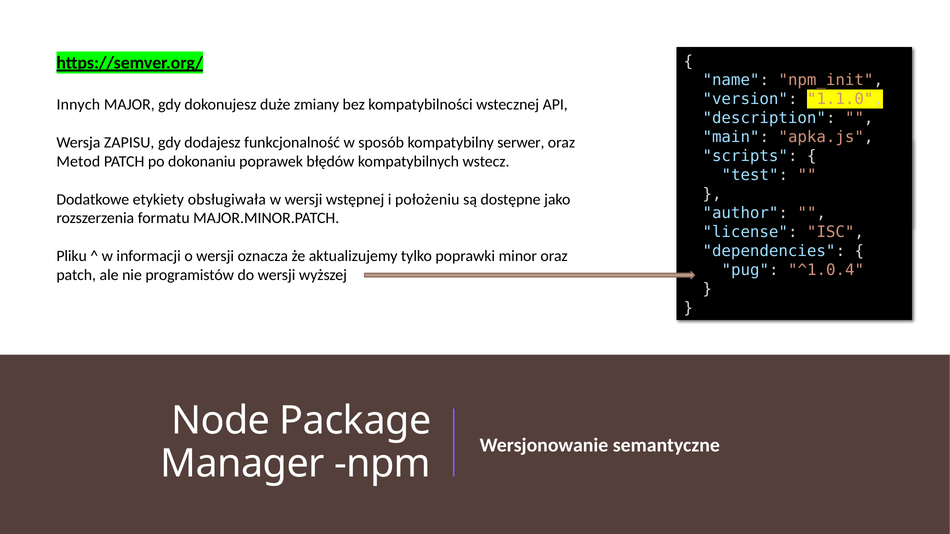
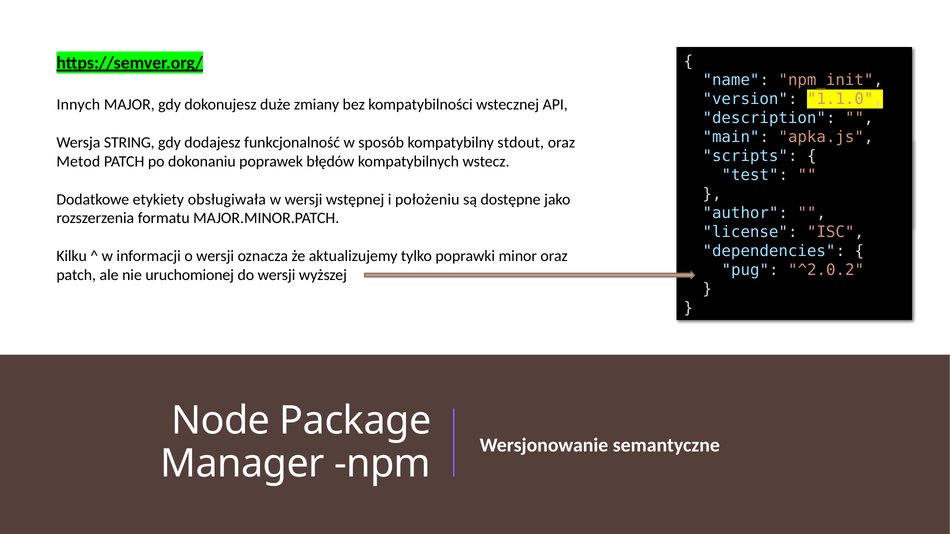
ZAPISU: ZAPISU -> STRING
serwer: serwer -> stdout
Pliku: Pliku -> Kilku
^1.0.4: ^1.0.4 -> ^2.0.2
programistów: programistów -> uruchomionej
